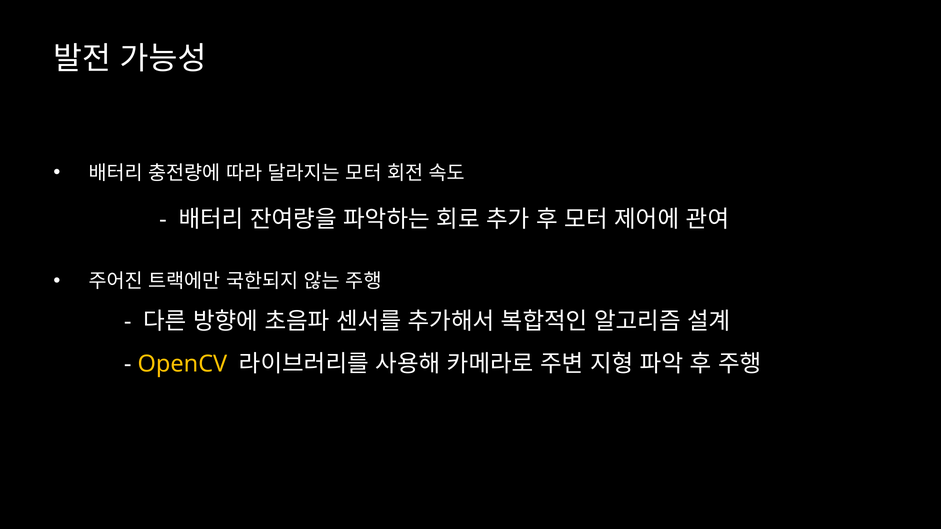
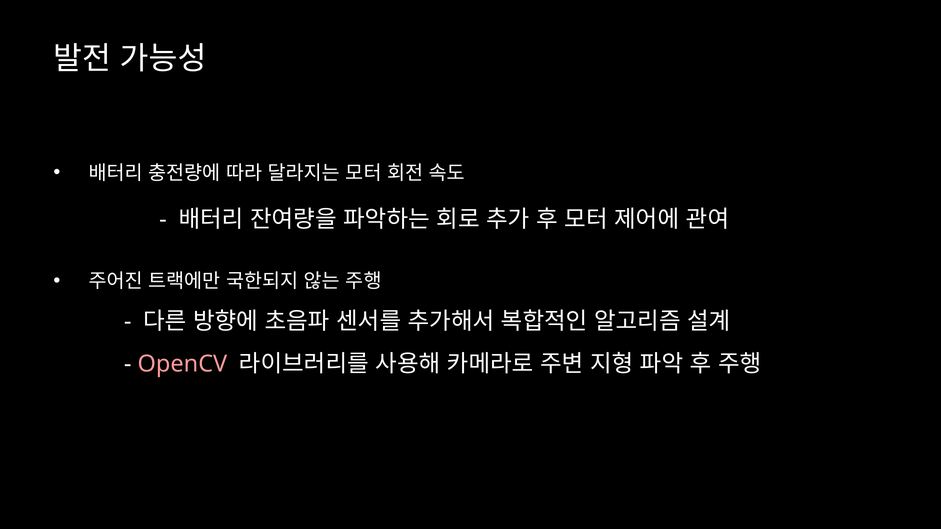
OpenCV colour: yellow -> pink
